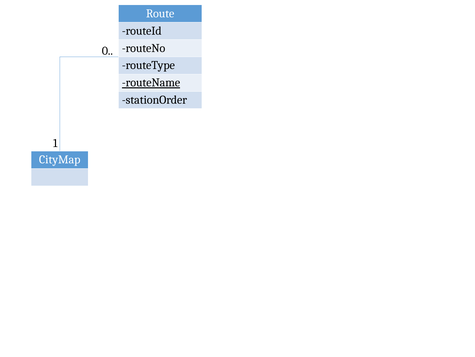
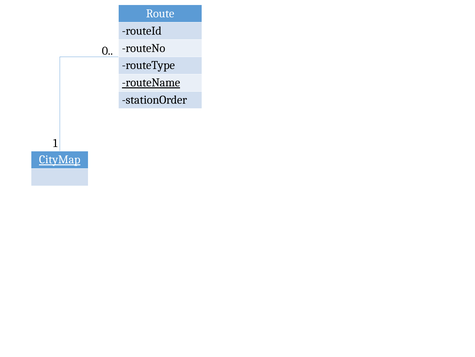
CityMap underline: none -> present
